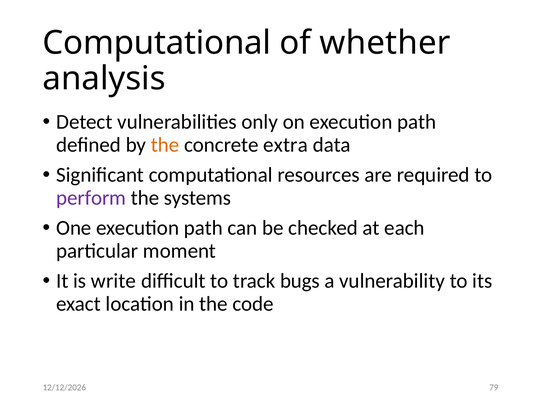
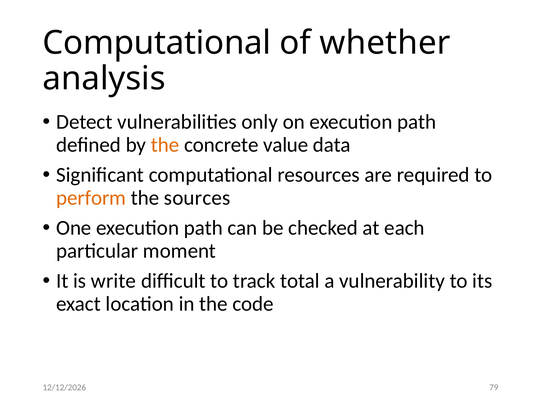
extra: extra -> value
perform colour: purple -> orange
systems: systems -> sources
bugs: bugs -> total
